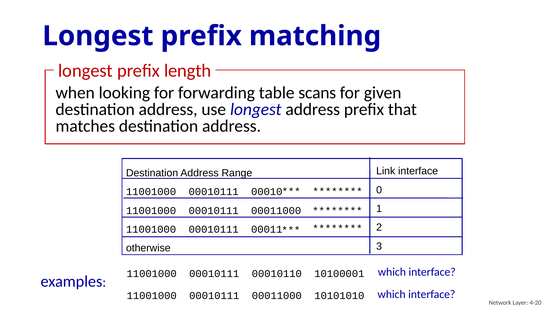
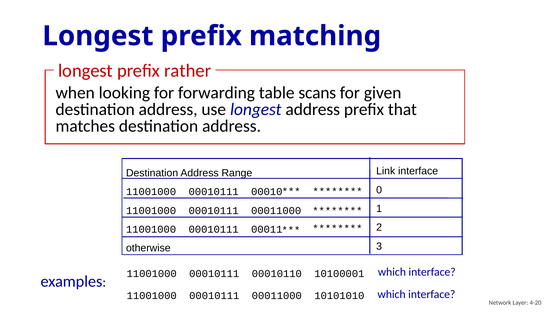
length: length -> rather
